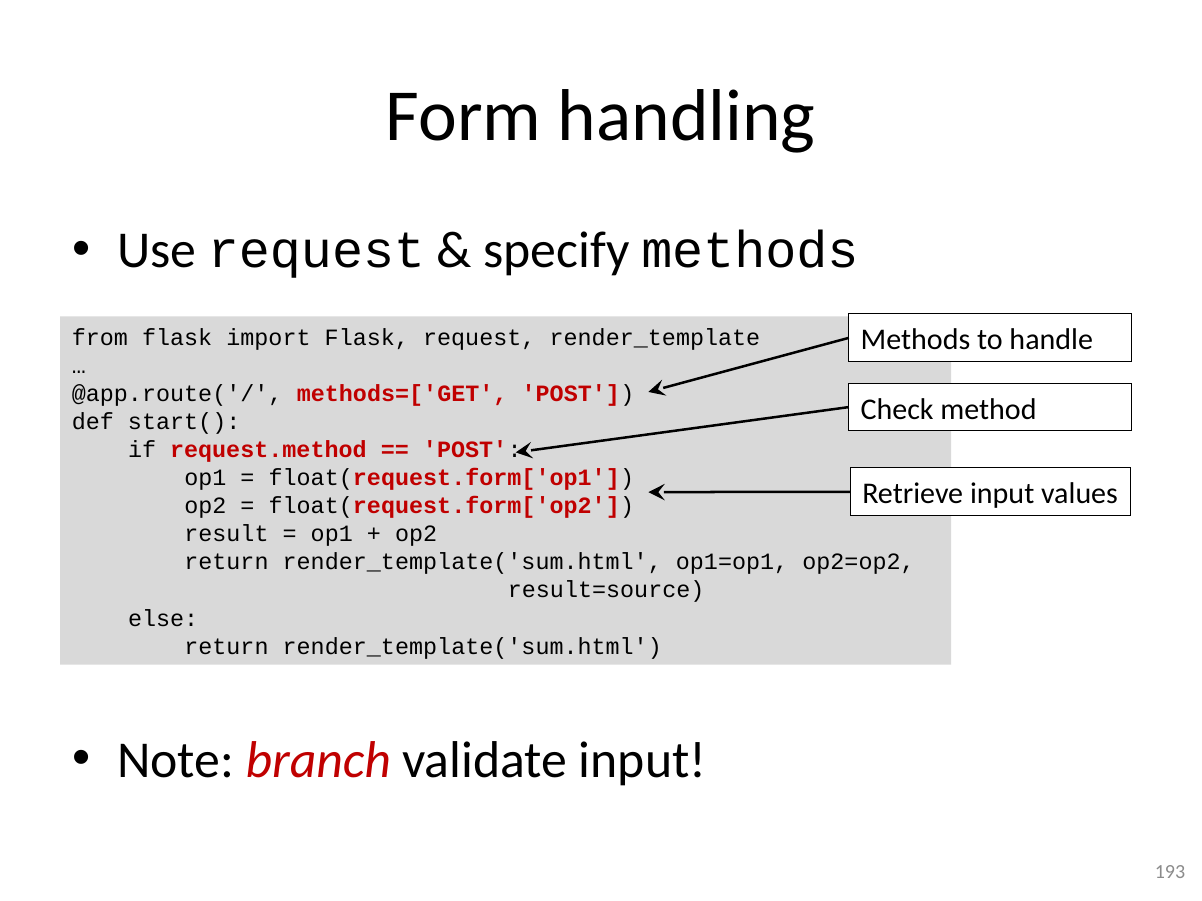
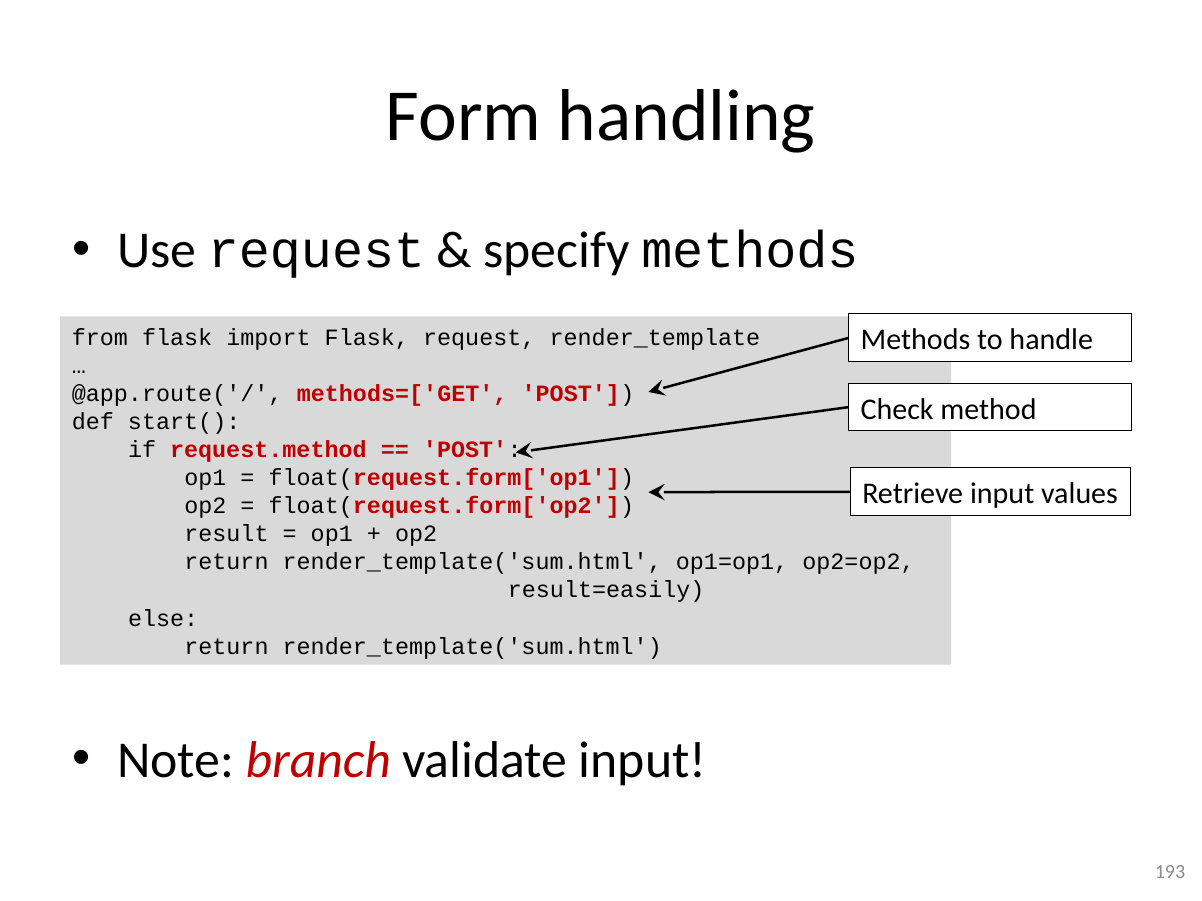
result=source: result=source -> result=easily
